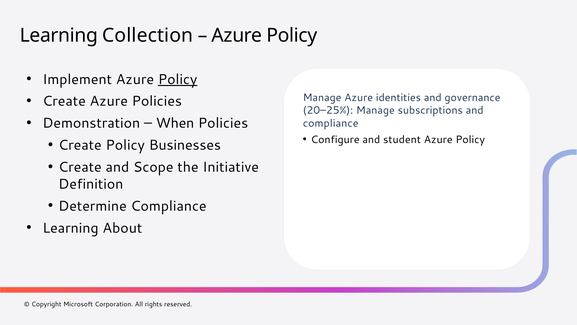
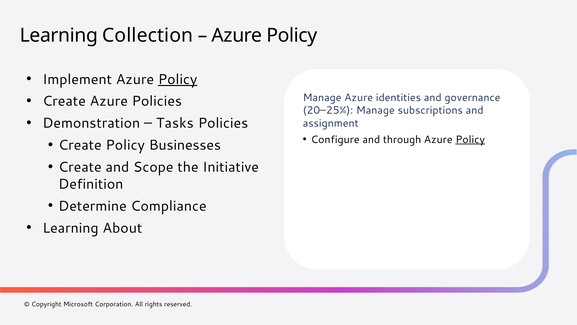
When: When -> Tasks
compliance at (331, 123): compliance -> assignment
student: student -> through
Policy at (470, 139) underline: none -> present
